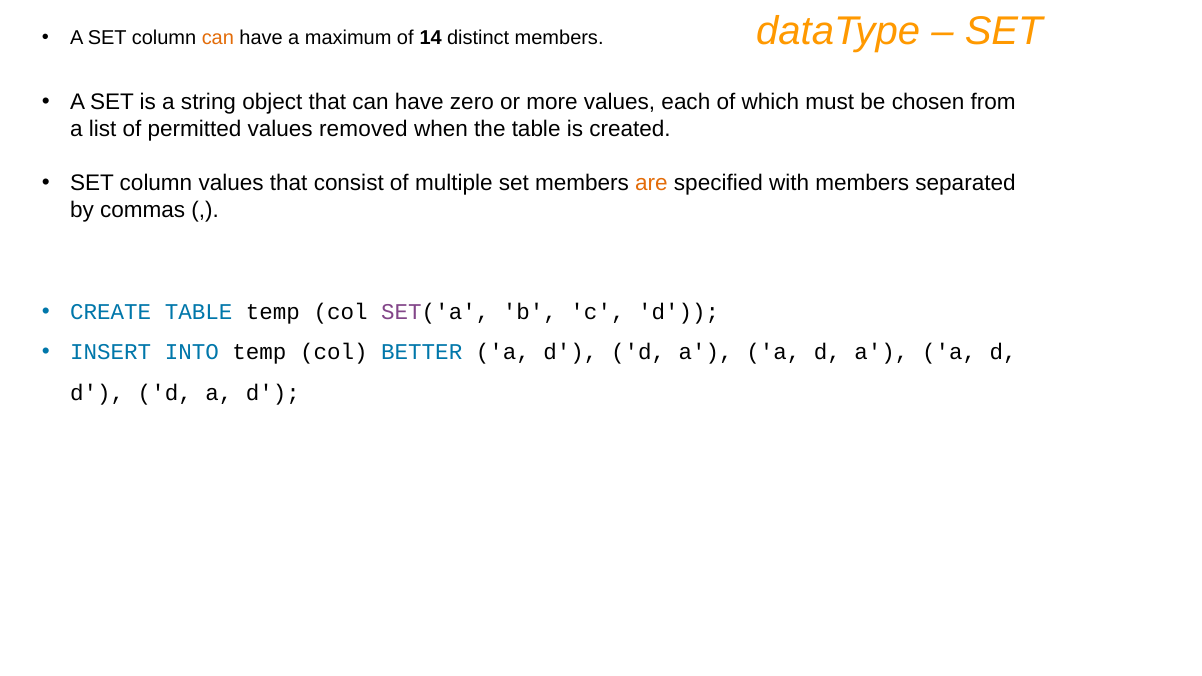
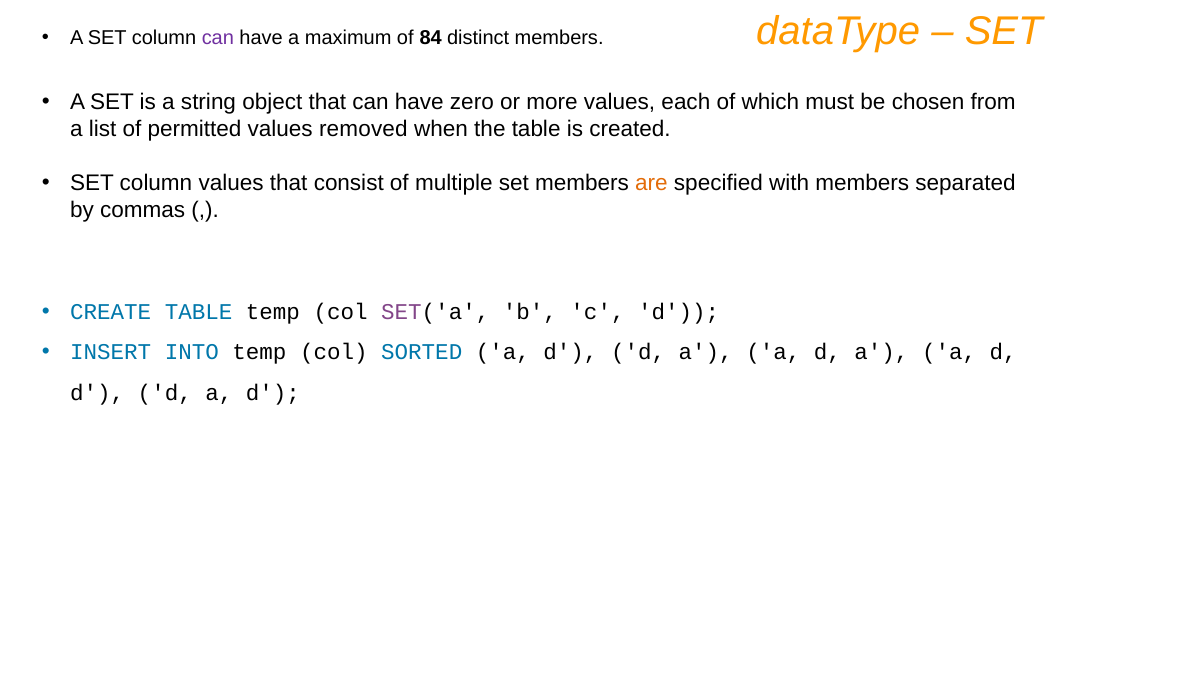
can at (218, 38) colour: orange -> purple
14: 14 -> 84
BETTER: BETTER -> SORTED
